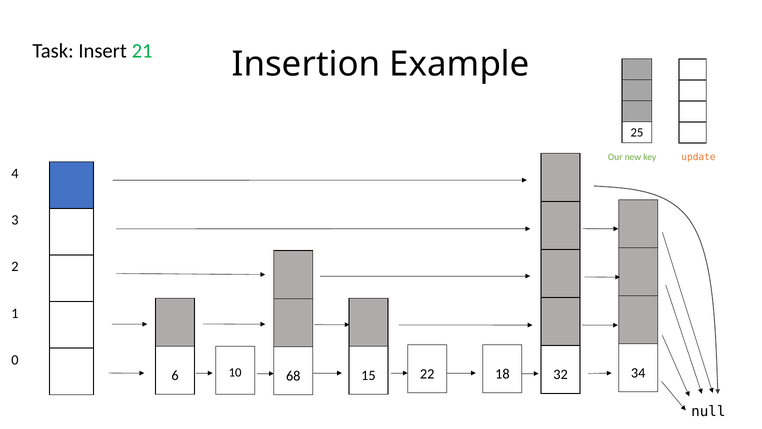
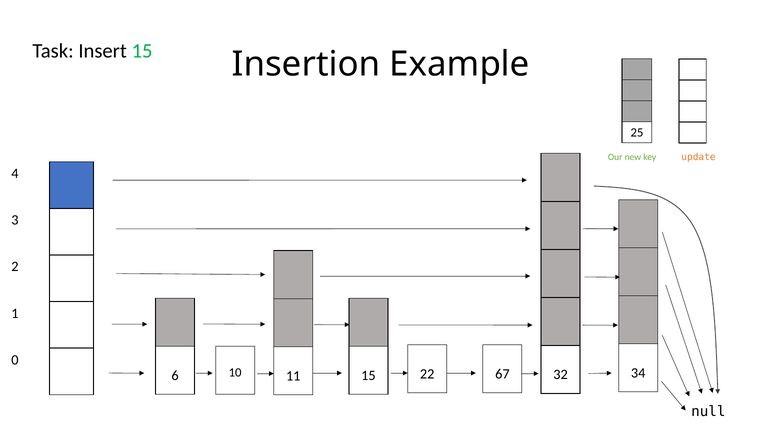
Insert 21: 21 -> 15
68: 68 -> 11
18: 18 -> 67
